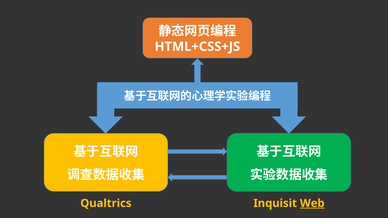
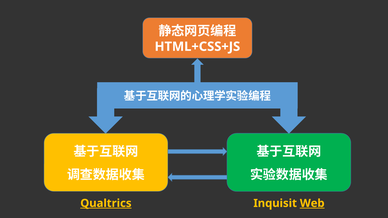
Qualtrics underline: none -> present
